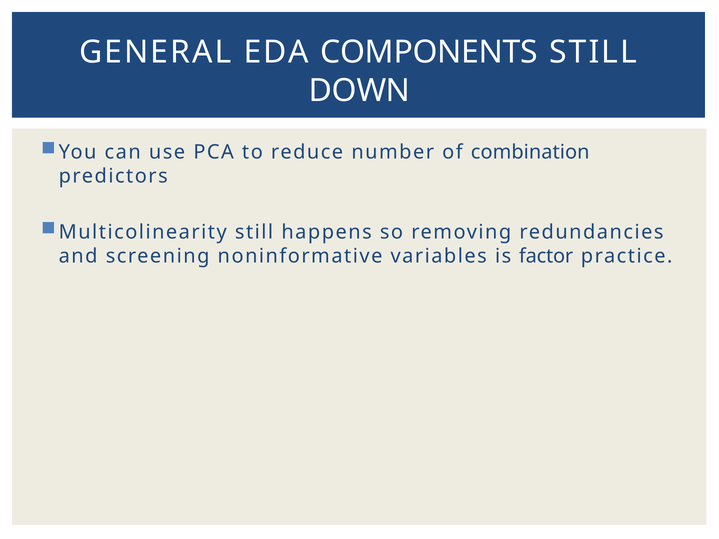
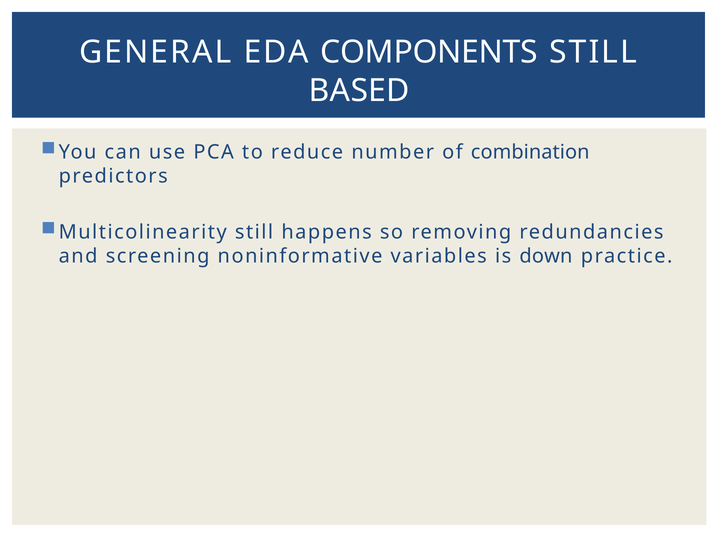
DOWN: DOWN -> BASED
factor: factor -> down
